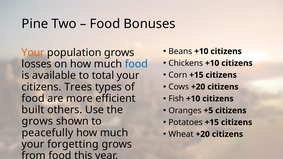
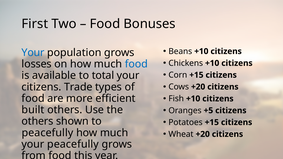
Pine: Pine -> First
Your at (33, 53) colour: orange -> blue
Trees: Trees -> Trade
grows at (37, 121): grows -> others
your forgetting: forgetting -> peacefully
